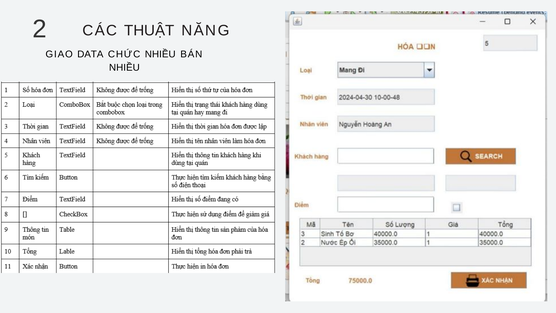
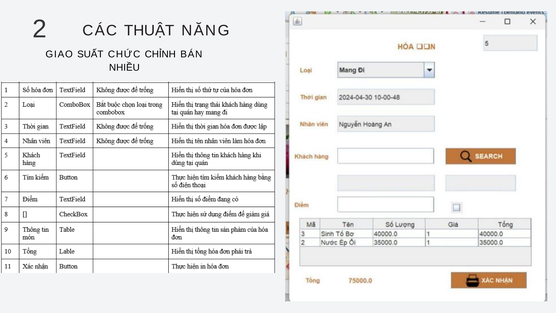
DATA: DATA -> SUẤT
CHỨC NHIỀU: NHIỀU -> CHỈNH
